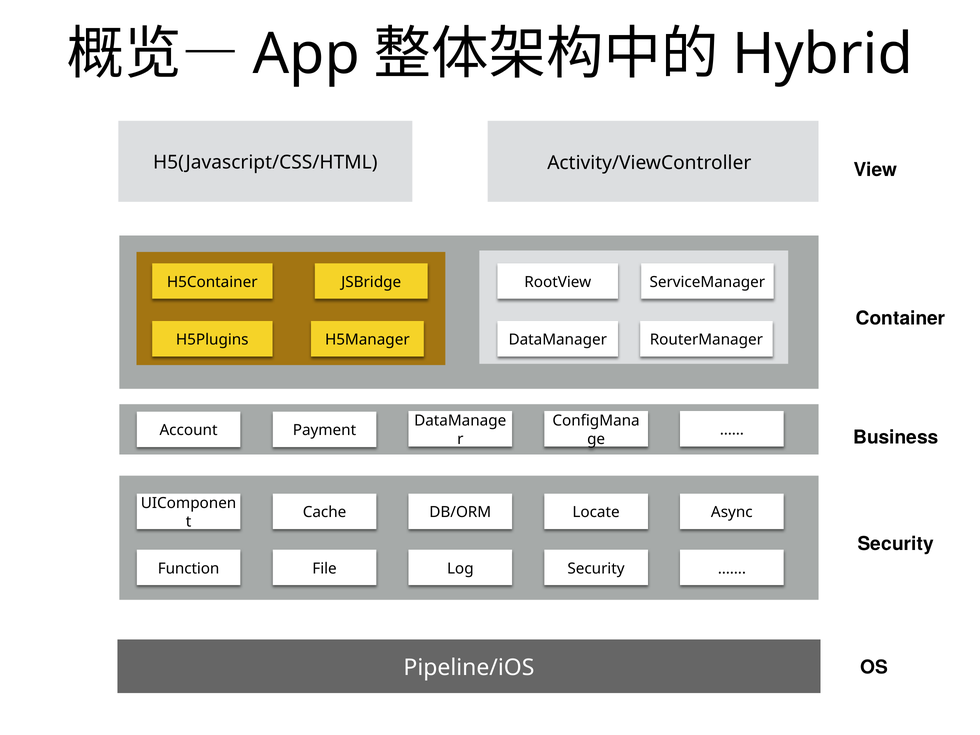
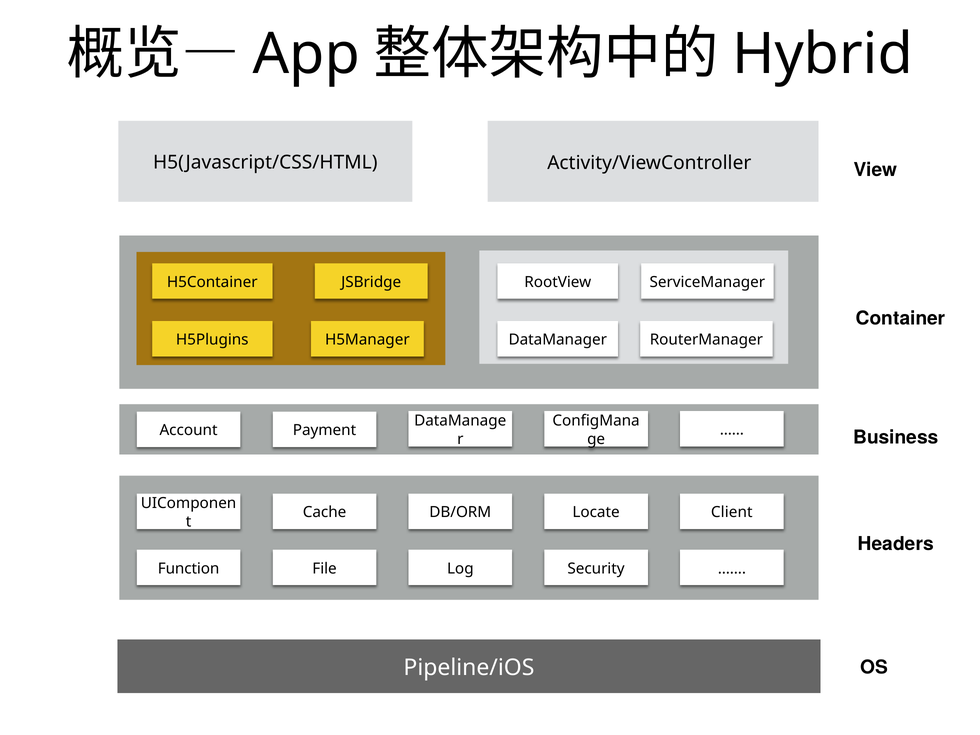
Async: Async -> Client
Security at (896, 544): Security -> Headers
